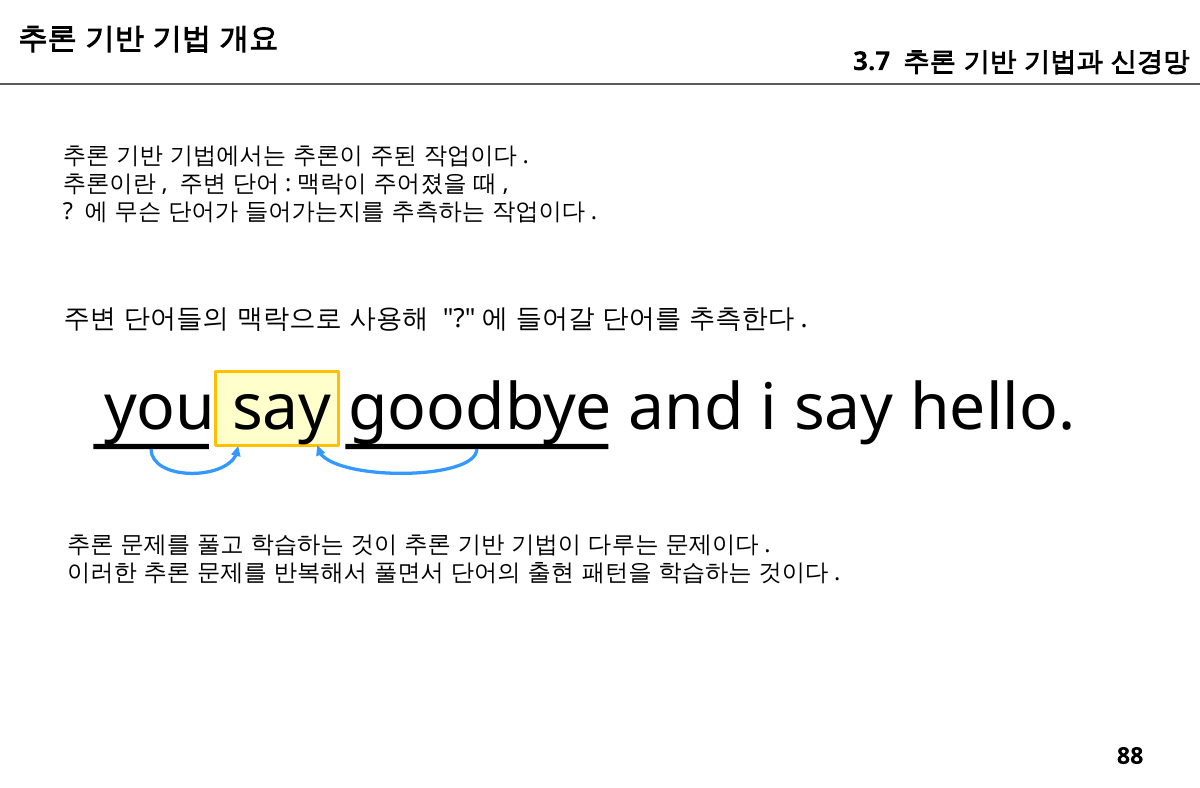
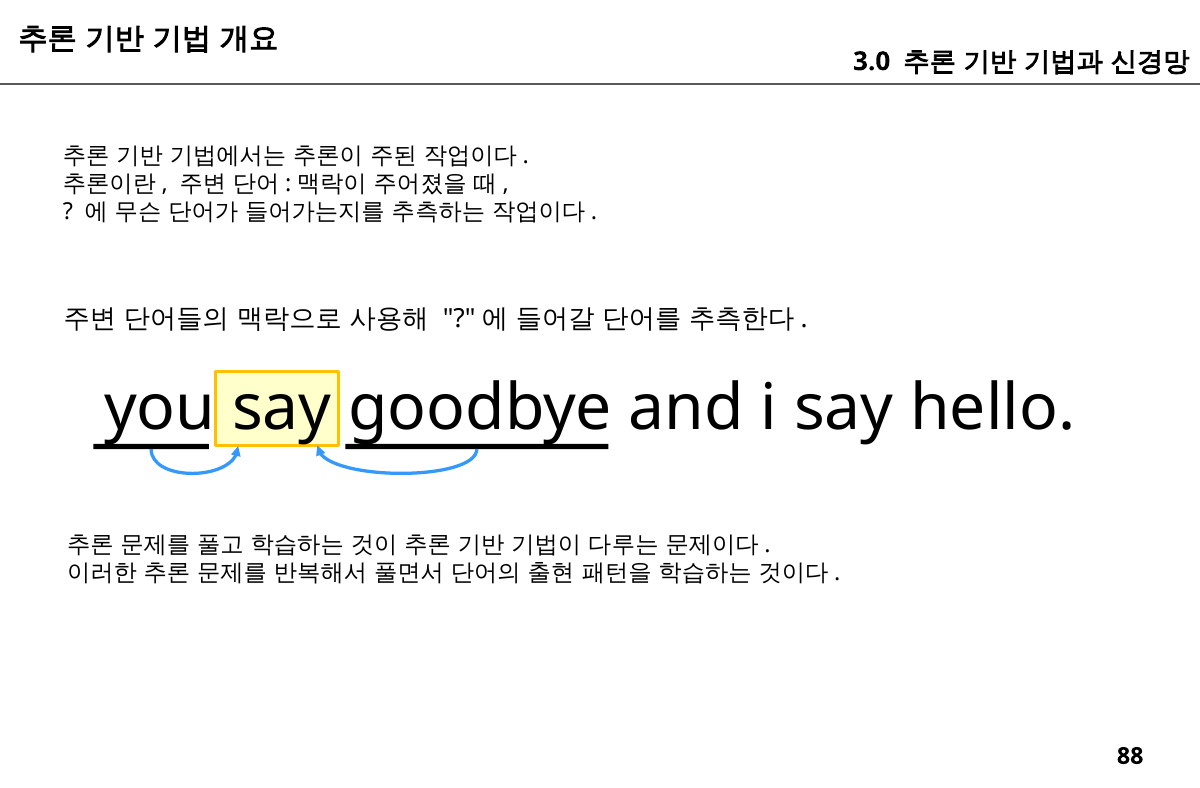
3.7: 3.7 -> 3.0
